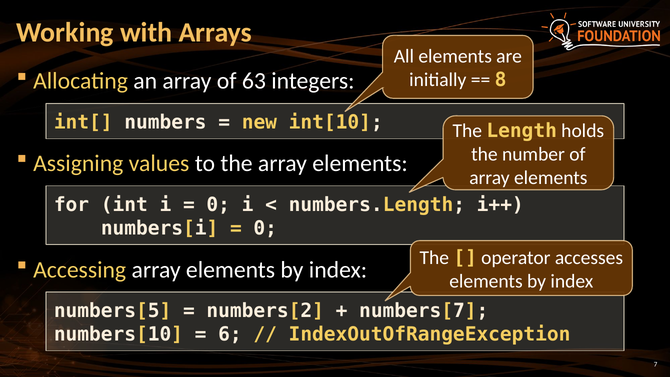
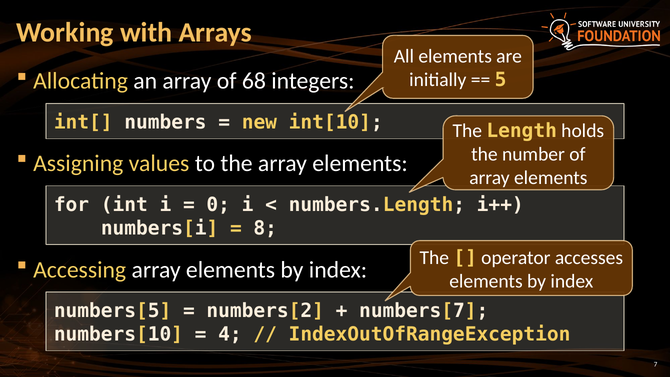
63: 63 -> 68
8: 8 -> 5
0 at (265, 228): 0 -> 8
6: 6 -> 4
